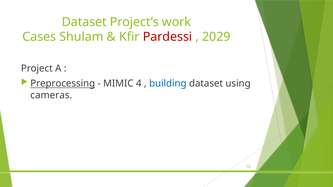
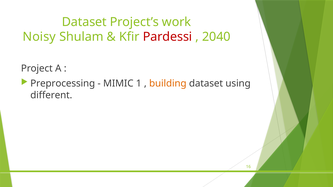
Cases: Cases -> Noisy
2029: 2029 -> 2040
Preprocessing underline: present -> none
4: 4 -> 1
building colour: blue -> orange
cameras: cameras -> different
